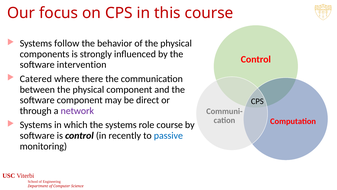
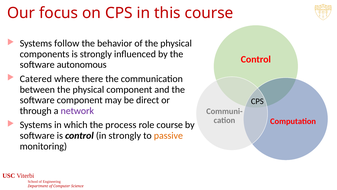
intervention: intervention -> autonomous
the systems: systems -> process
in recently: recently -> strongly
passive colour: blue -> orange
